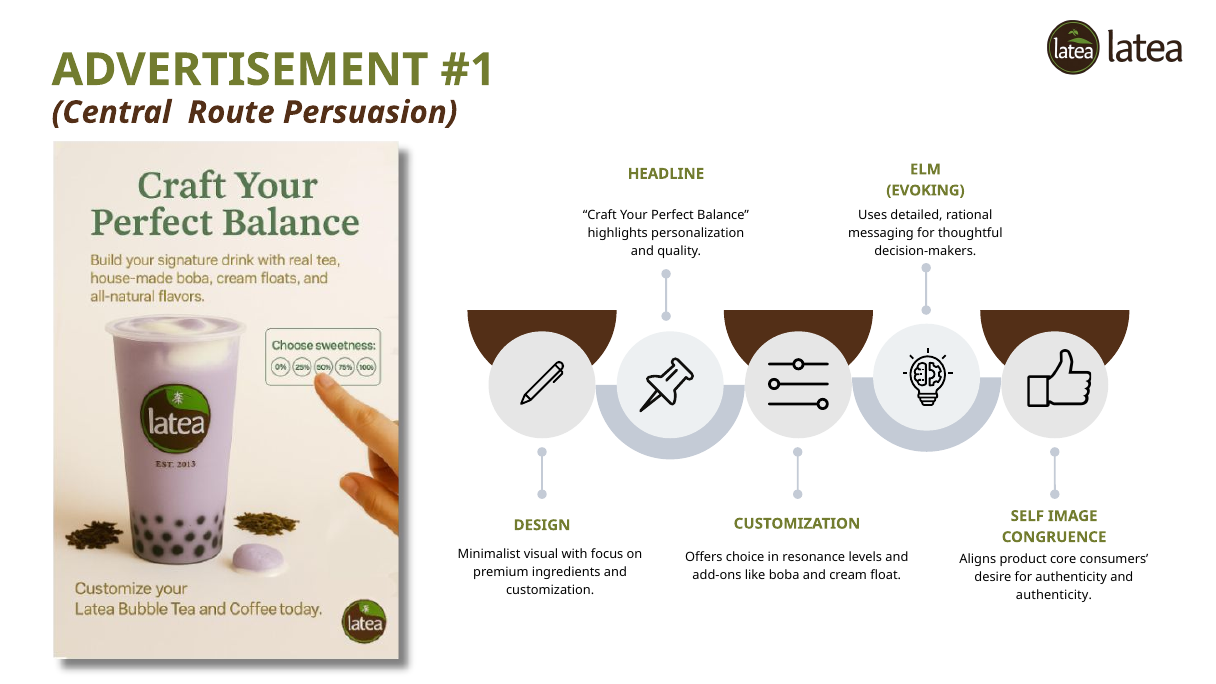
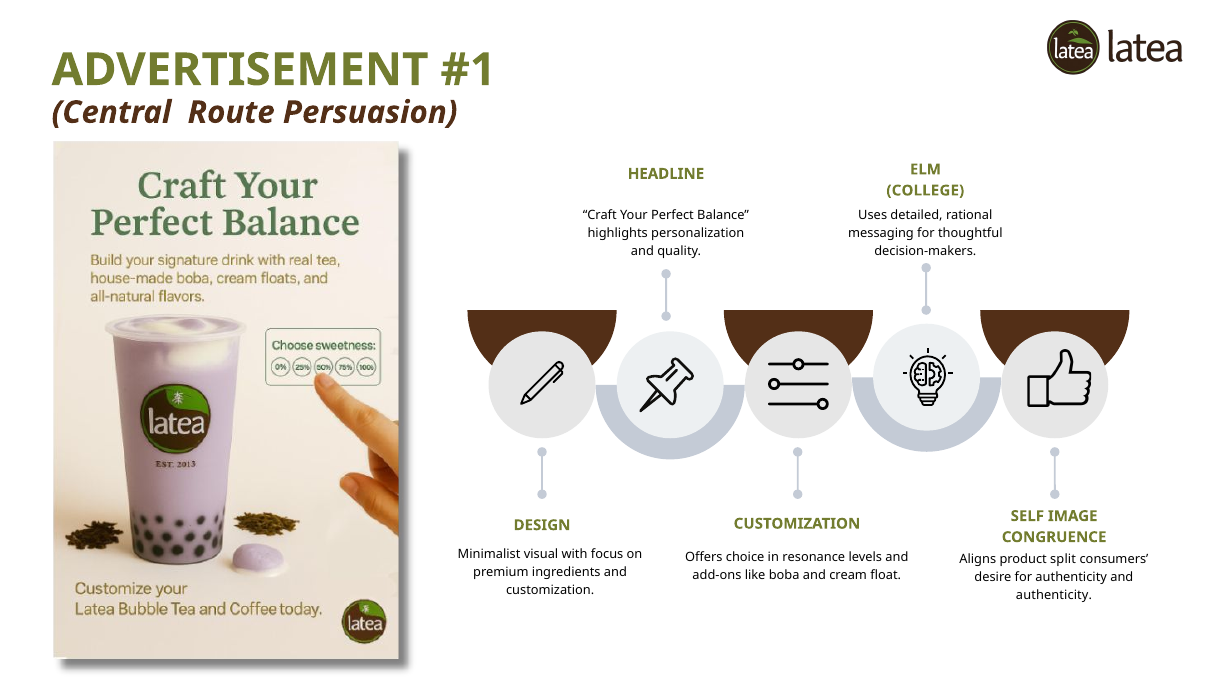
EVOKING: EVOKING -> COLLEGE
core: core -> split
